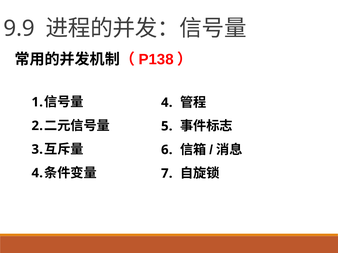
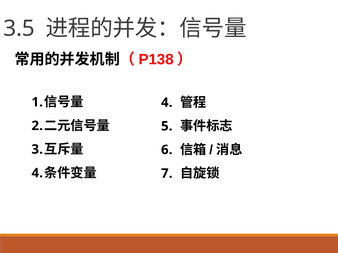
9.9: 9.9 -> 3.5
